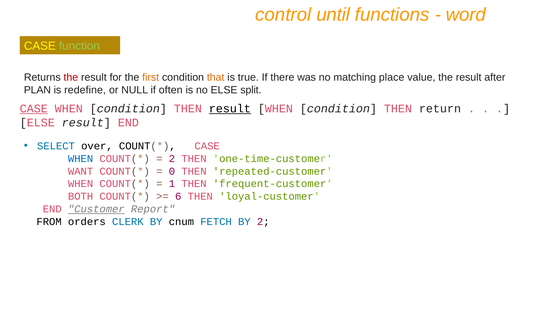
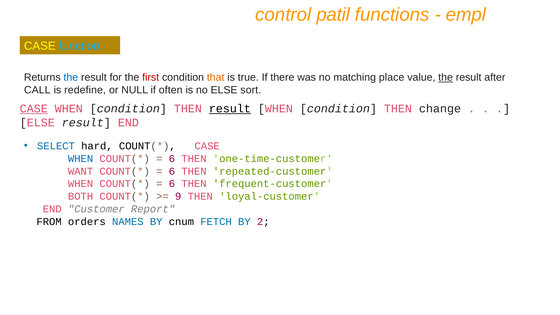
until: until -> patil
word: word -> empl
function colour: light green -> light blue
the at (71, 77) colour: red -> blue
first colour: orange -> red
the at (446, 77) underline: none -> present
PLAN: PLAN -> CALL
split: split -> sort
return: return -> change
over: over -> hard
2 at (172, 159): 2 -> 6
0 at (172, 171): 0 -> 6
1 at (172, 184): 1 -> 6
6: 6 -> 9
Customer underline: present -> none
CLERK: CLERK -> NAMES
